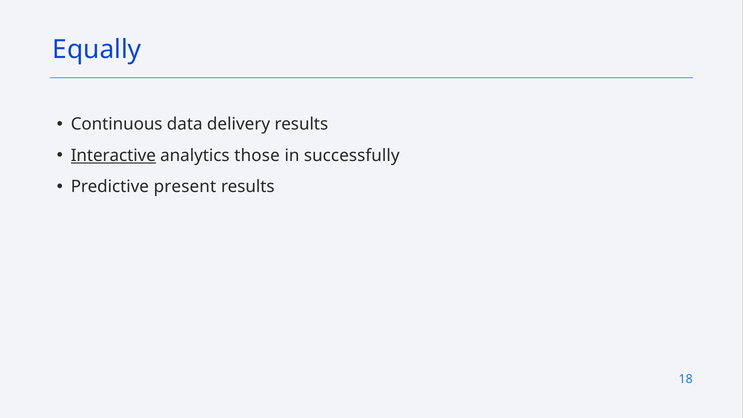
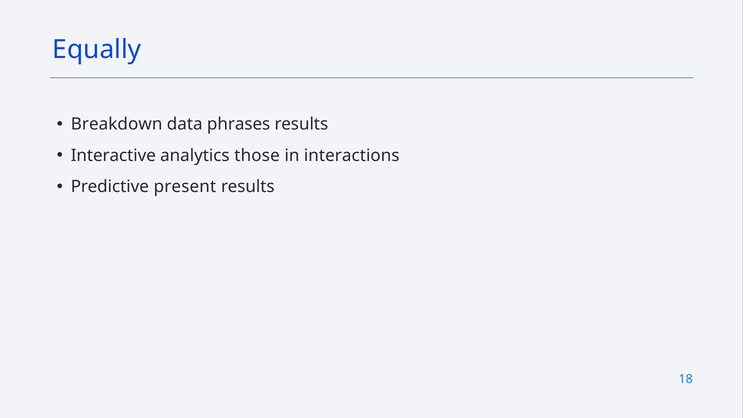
Continuous: Continuous -> Breakdown
delivery: delivery -> phrases
Interactive underline: present -> none
successfully: successfully -> interactions
